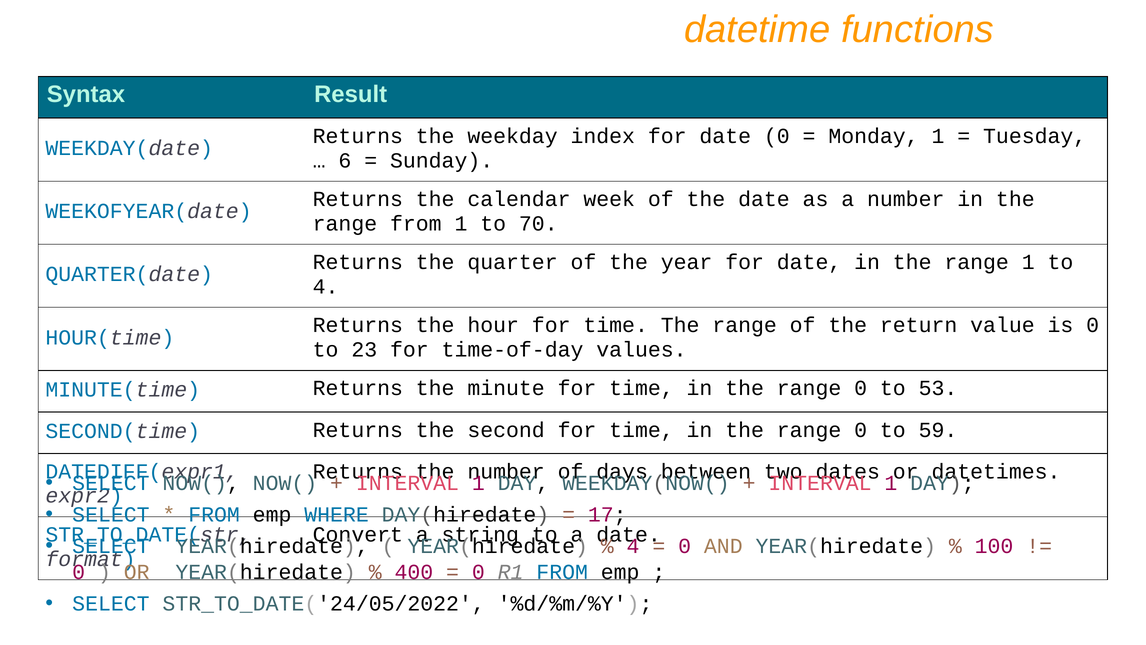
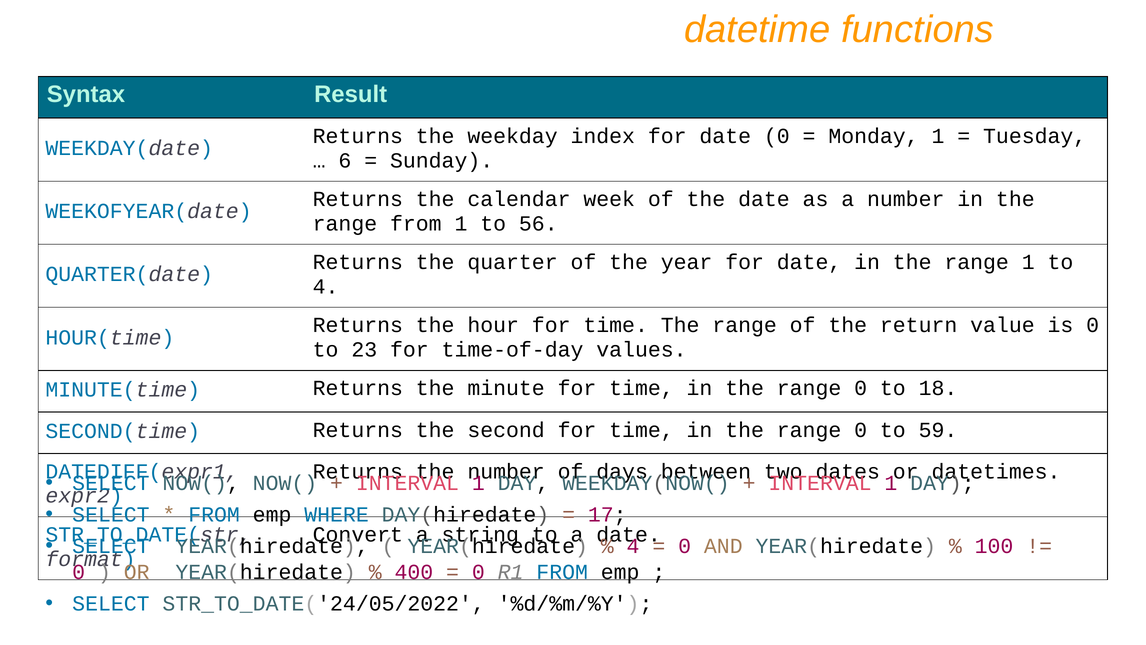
70: 70 -> 56
53: 53 -> 18
